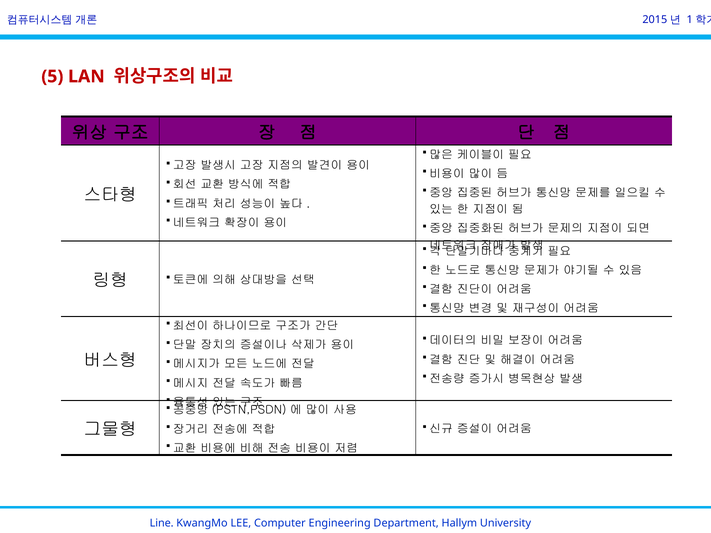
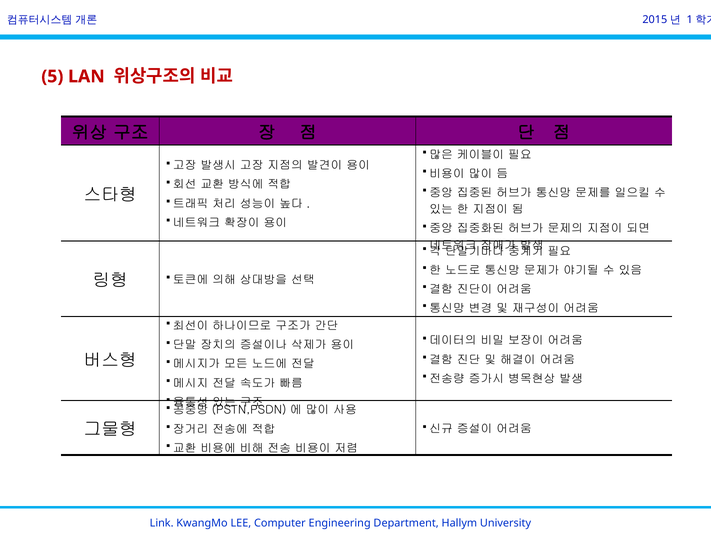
Line: Line -> Link
